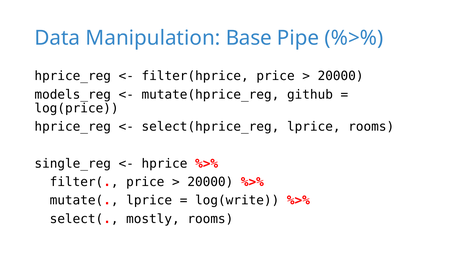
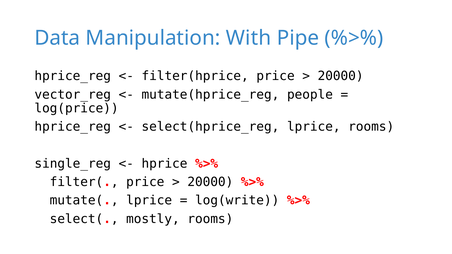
Base: Base -> With
models_reg: models_reg -> vector_reg
github: github -> people
